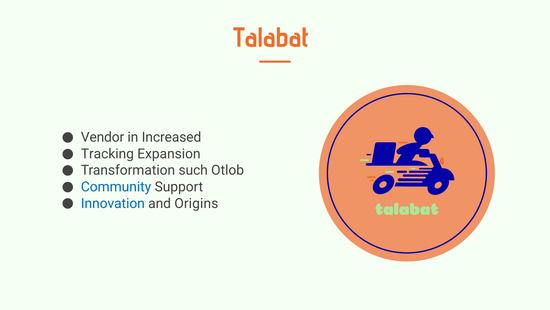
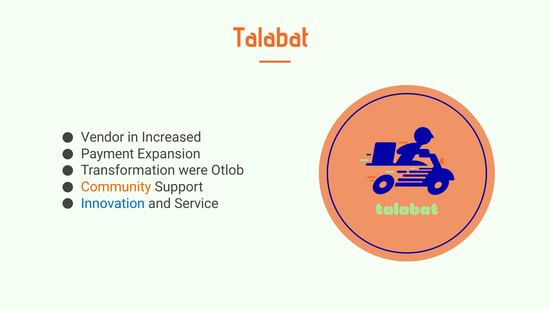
Tracking: Tracking -> Payment
such: such -> were
Community colour: blue -> orange
Origins: Origins -> Service
